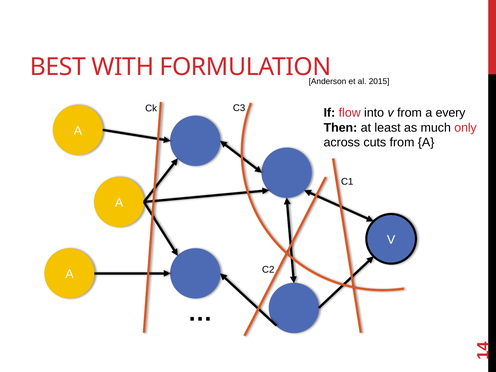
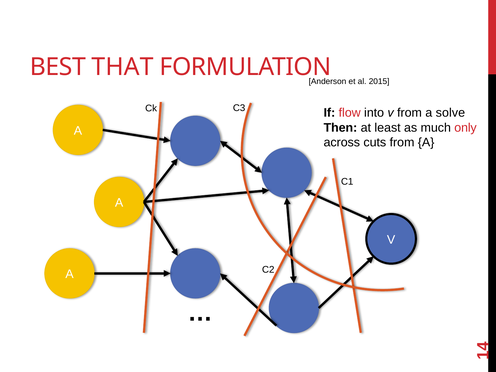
WITH: WITH -> THAT
every: every -> solve
